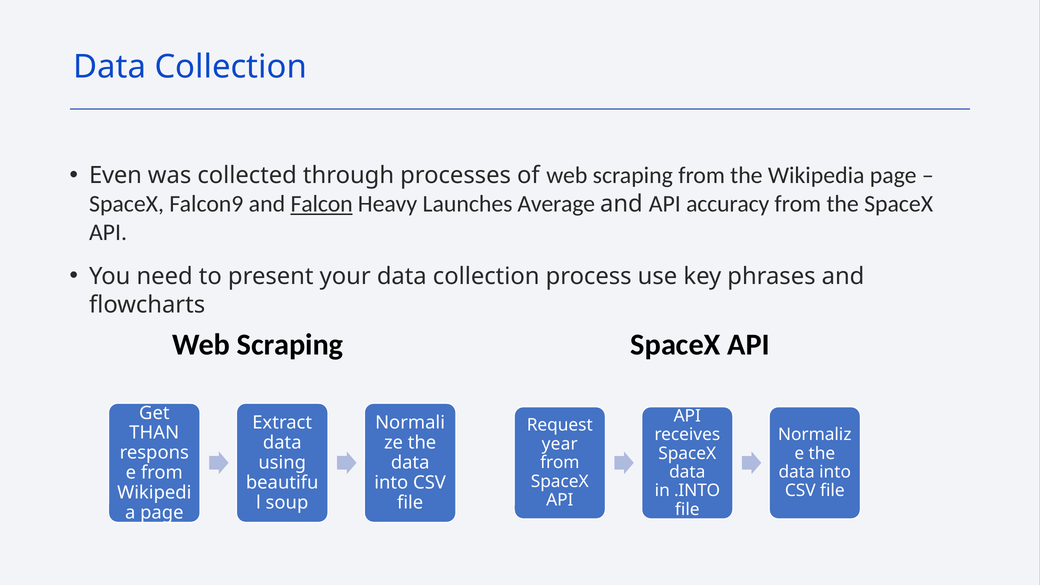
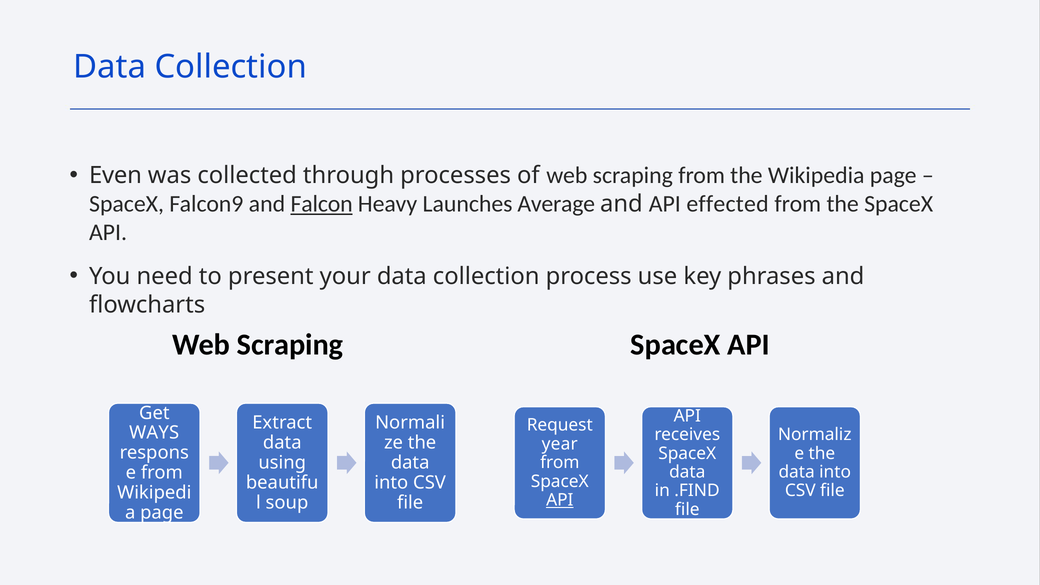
accuracy: accuracy -> effected
THAN: THAN -> WAYS
.INTO: .INTO -> .FIND
API at (560, 500) underline: none -> present
